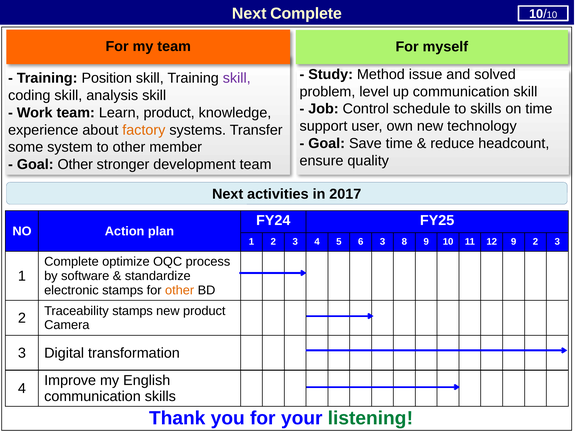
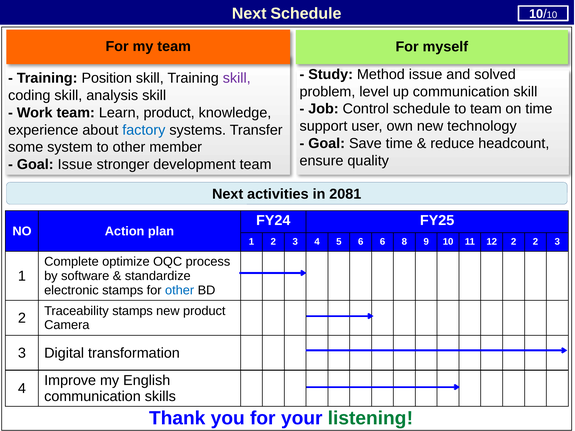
Next Complete: Complete -> Schedule
to skills: skills -> team
factory colour: orange -> blue
Goal Other: Other -> Issue
2017: 2017 -> 2081
6 3: 3 -> 6
12 9: 9 -> 2
other at (180, 290) colour: orange -> blue
